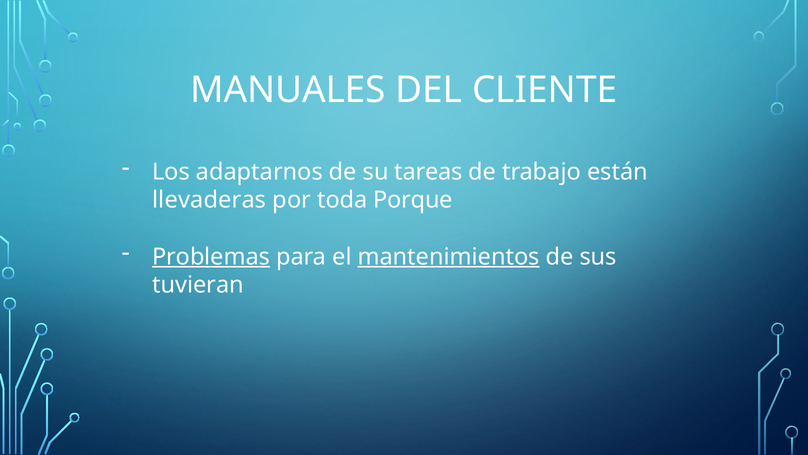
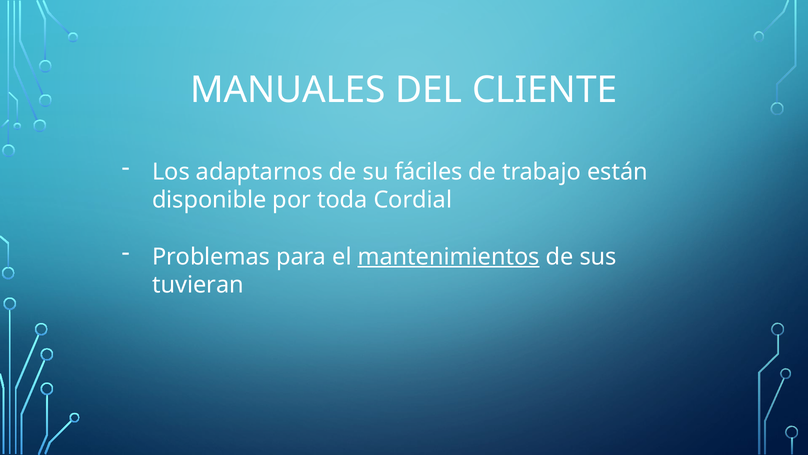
tareas: tareas -> fáciles
llevaderas: llevaderas -> disponible
Porque: Porque -> Cordial
Problemas underline: present -> none
